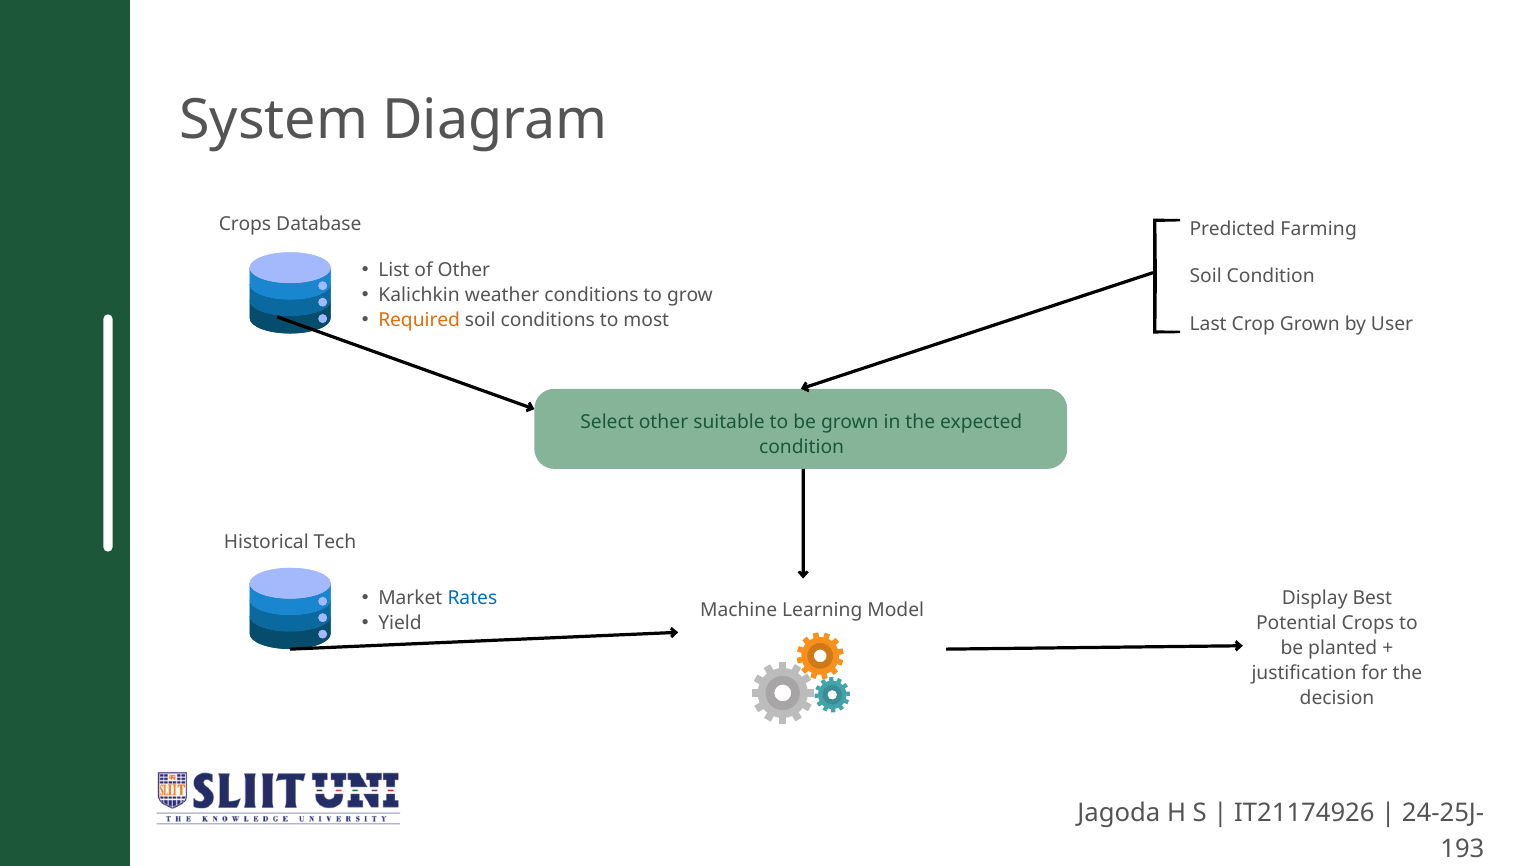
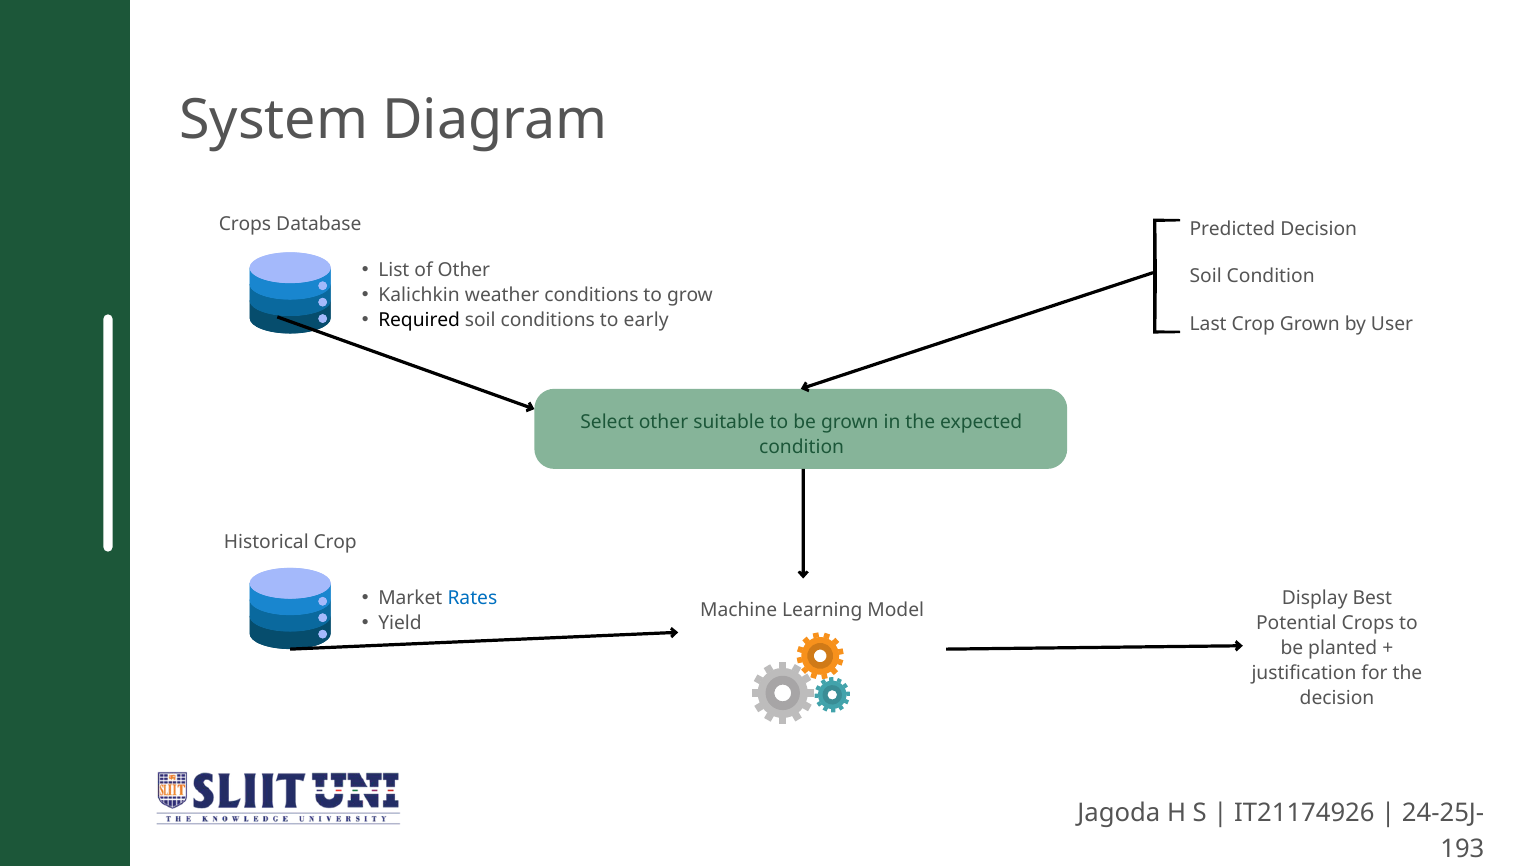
Predicted Farming: Farming -> Decision
Required colour: orange -> black
most: most -> early
Historical Tech: Tech -> Crop
